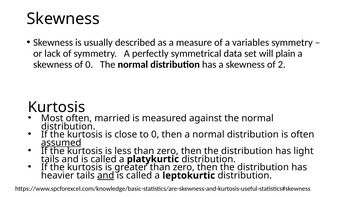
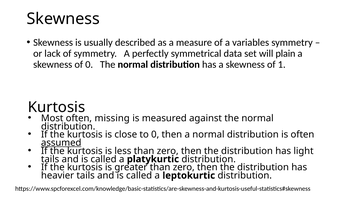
2: 2 -> 1
married: married -> missing
and at (106, 175) underline: present -> none
